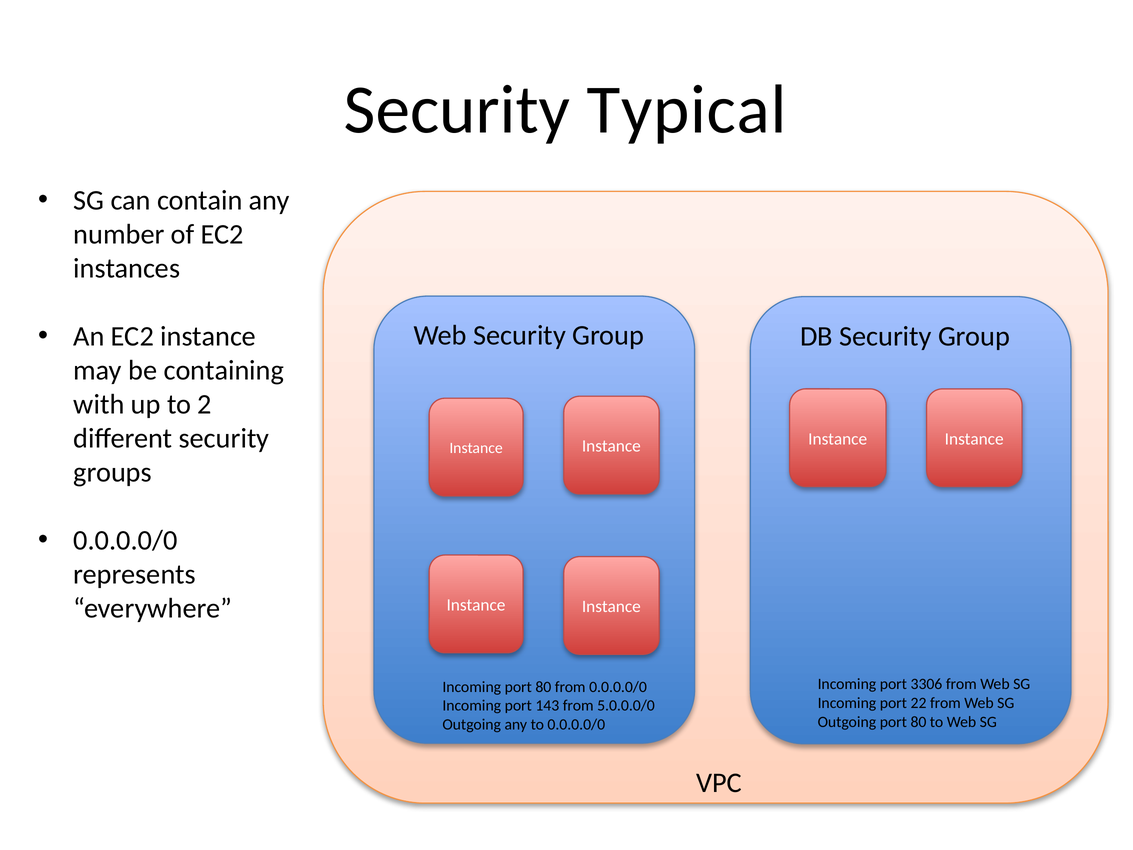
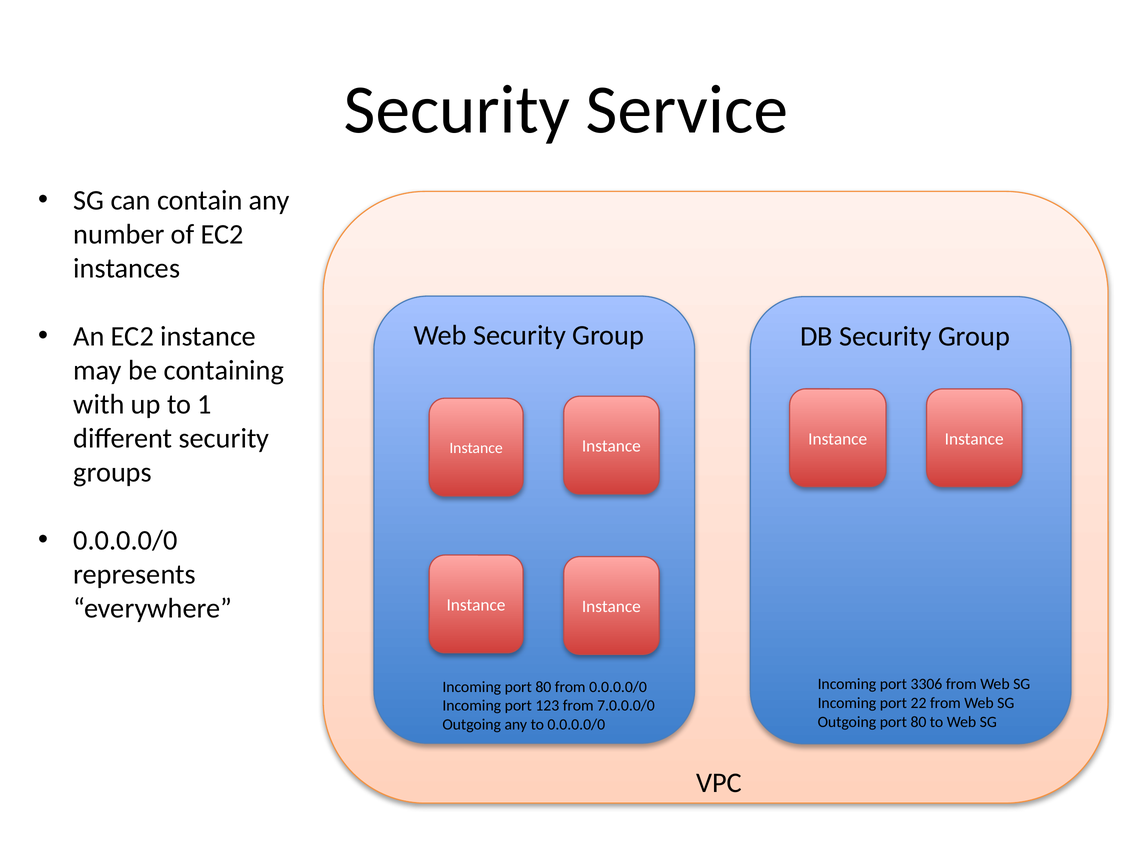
Typical: Typical -> Service
2: 2 -> 1
143: 143 -> 123
5.0.0.0/0: 5.0.0.0/0 -> 7.0.0.0/0
